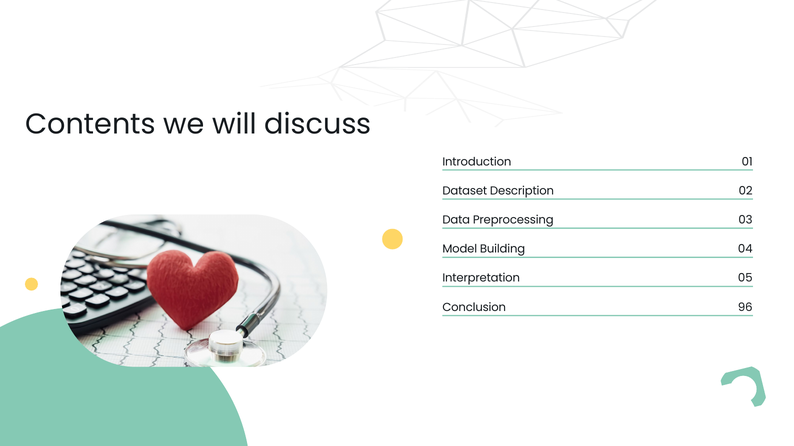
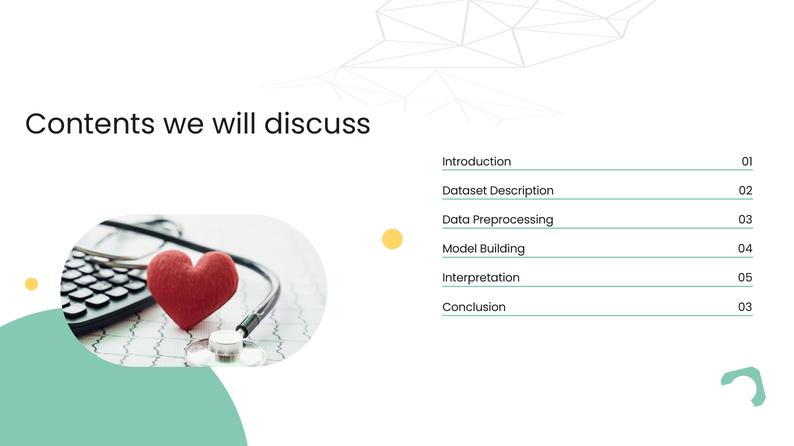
Conclusion 96: 96 -> 03
